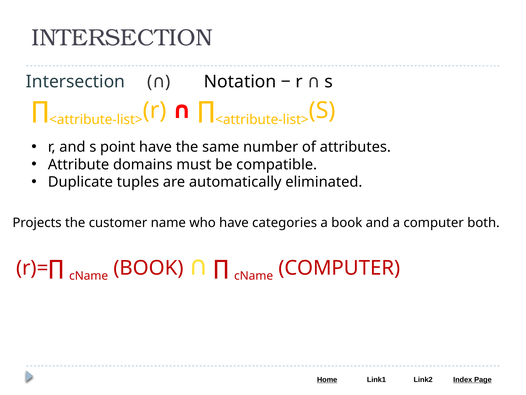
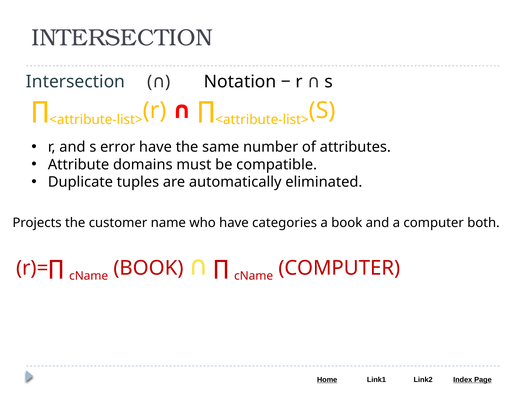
point: point -> error
